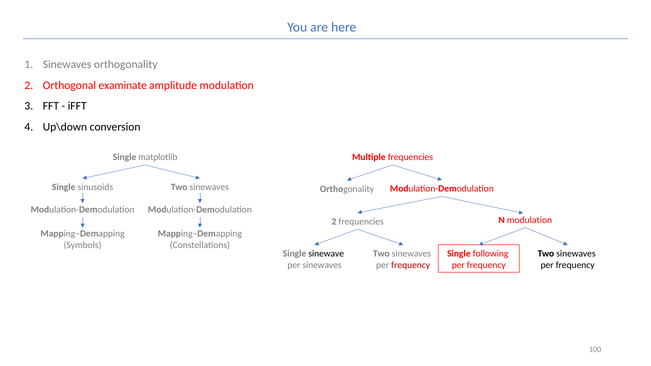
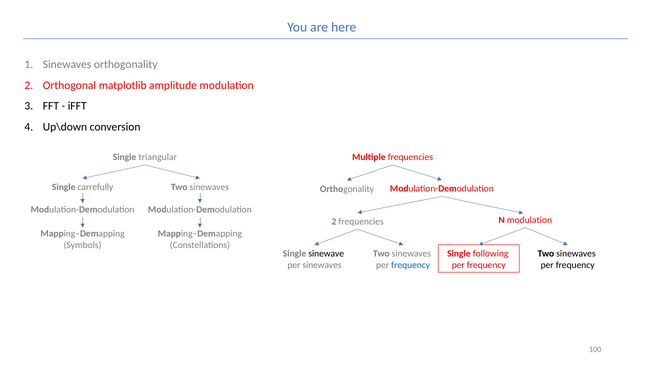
examinate: examinate -> matplotlib
matplotlib: matplotlib -> triangular
sinusoids: sinusoids -> carrefully
frequency at (411, 265) colour: red -> blue
